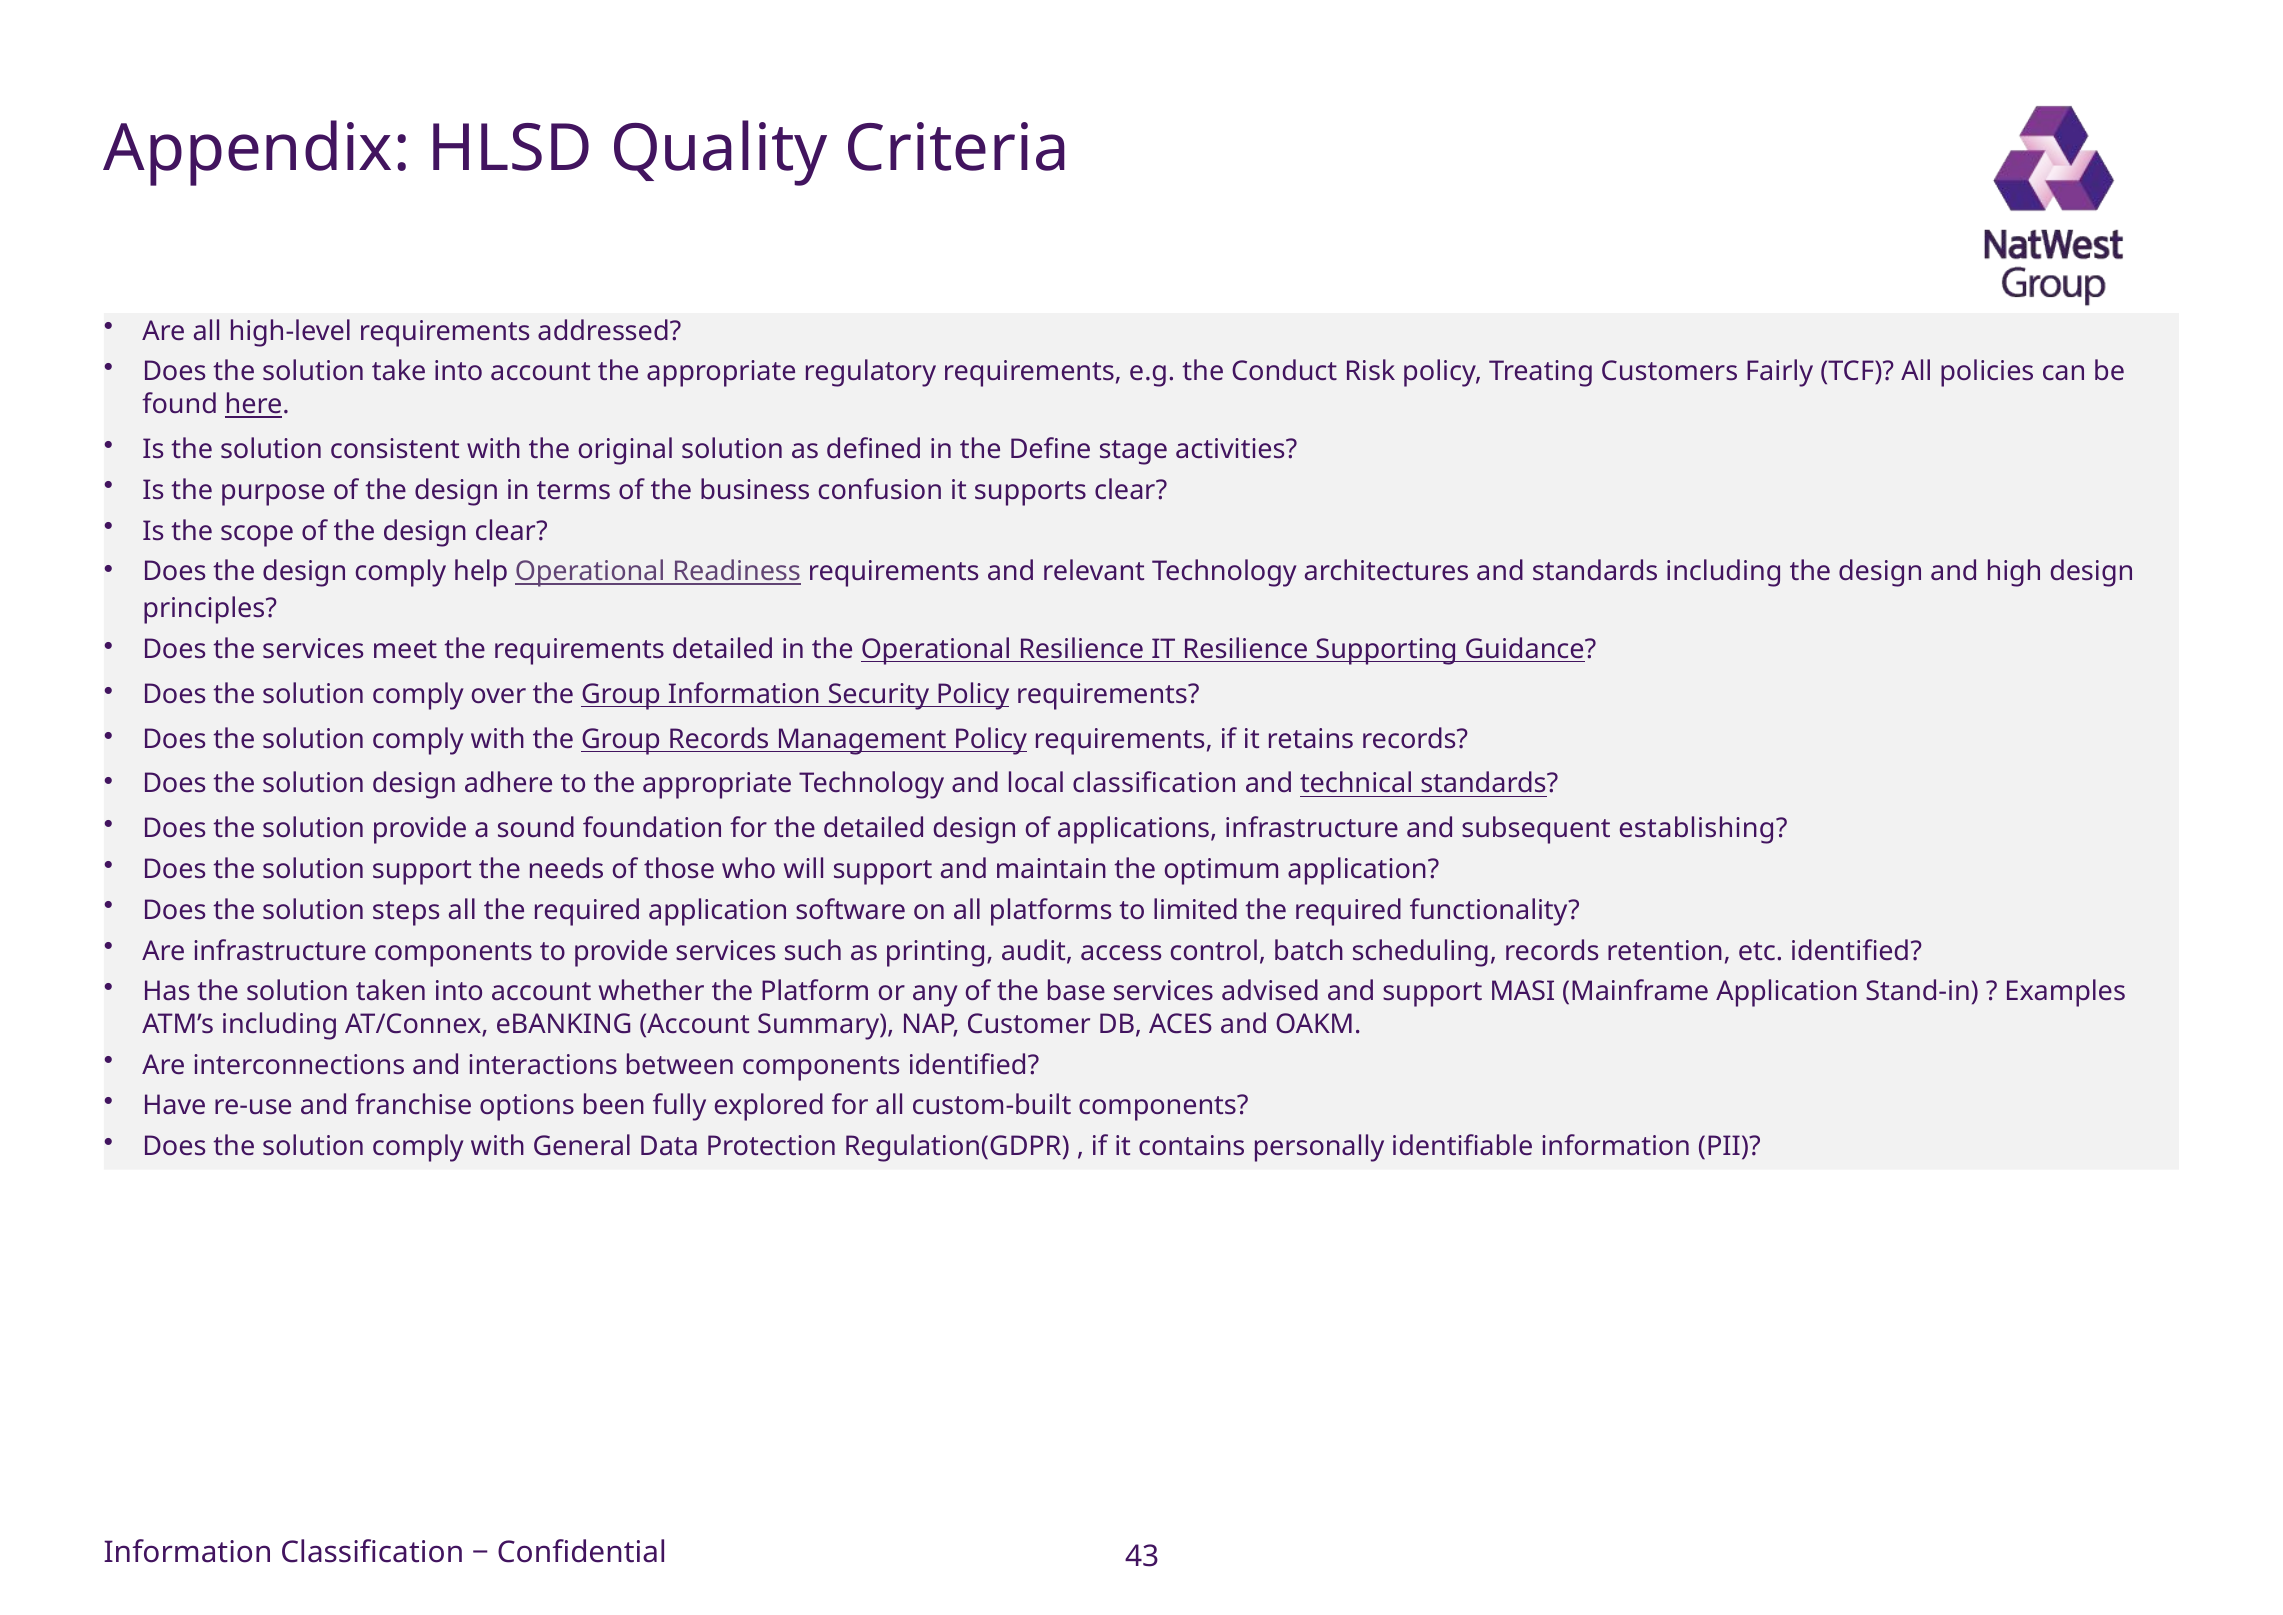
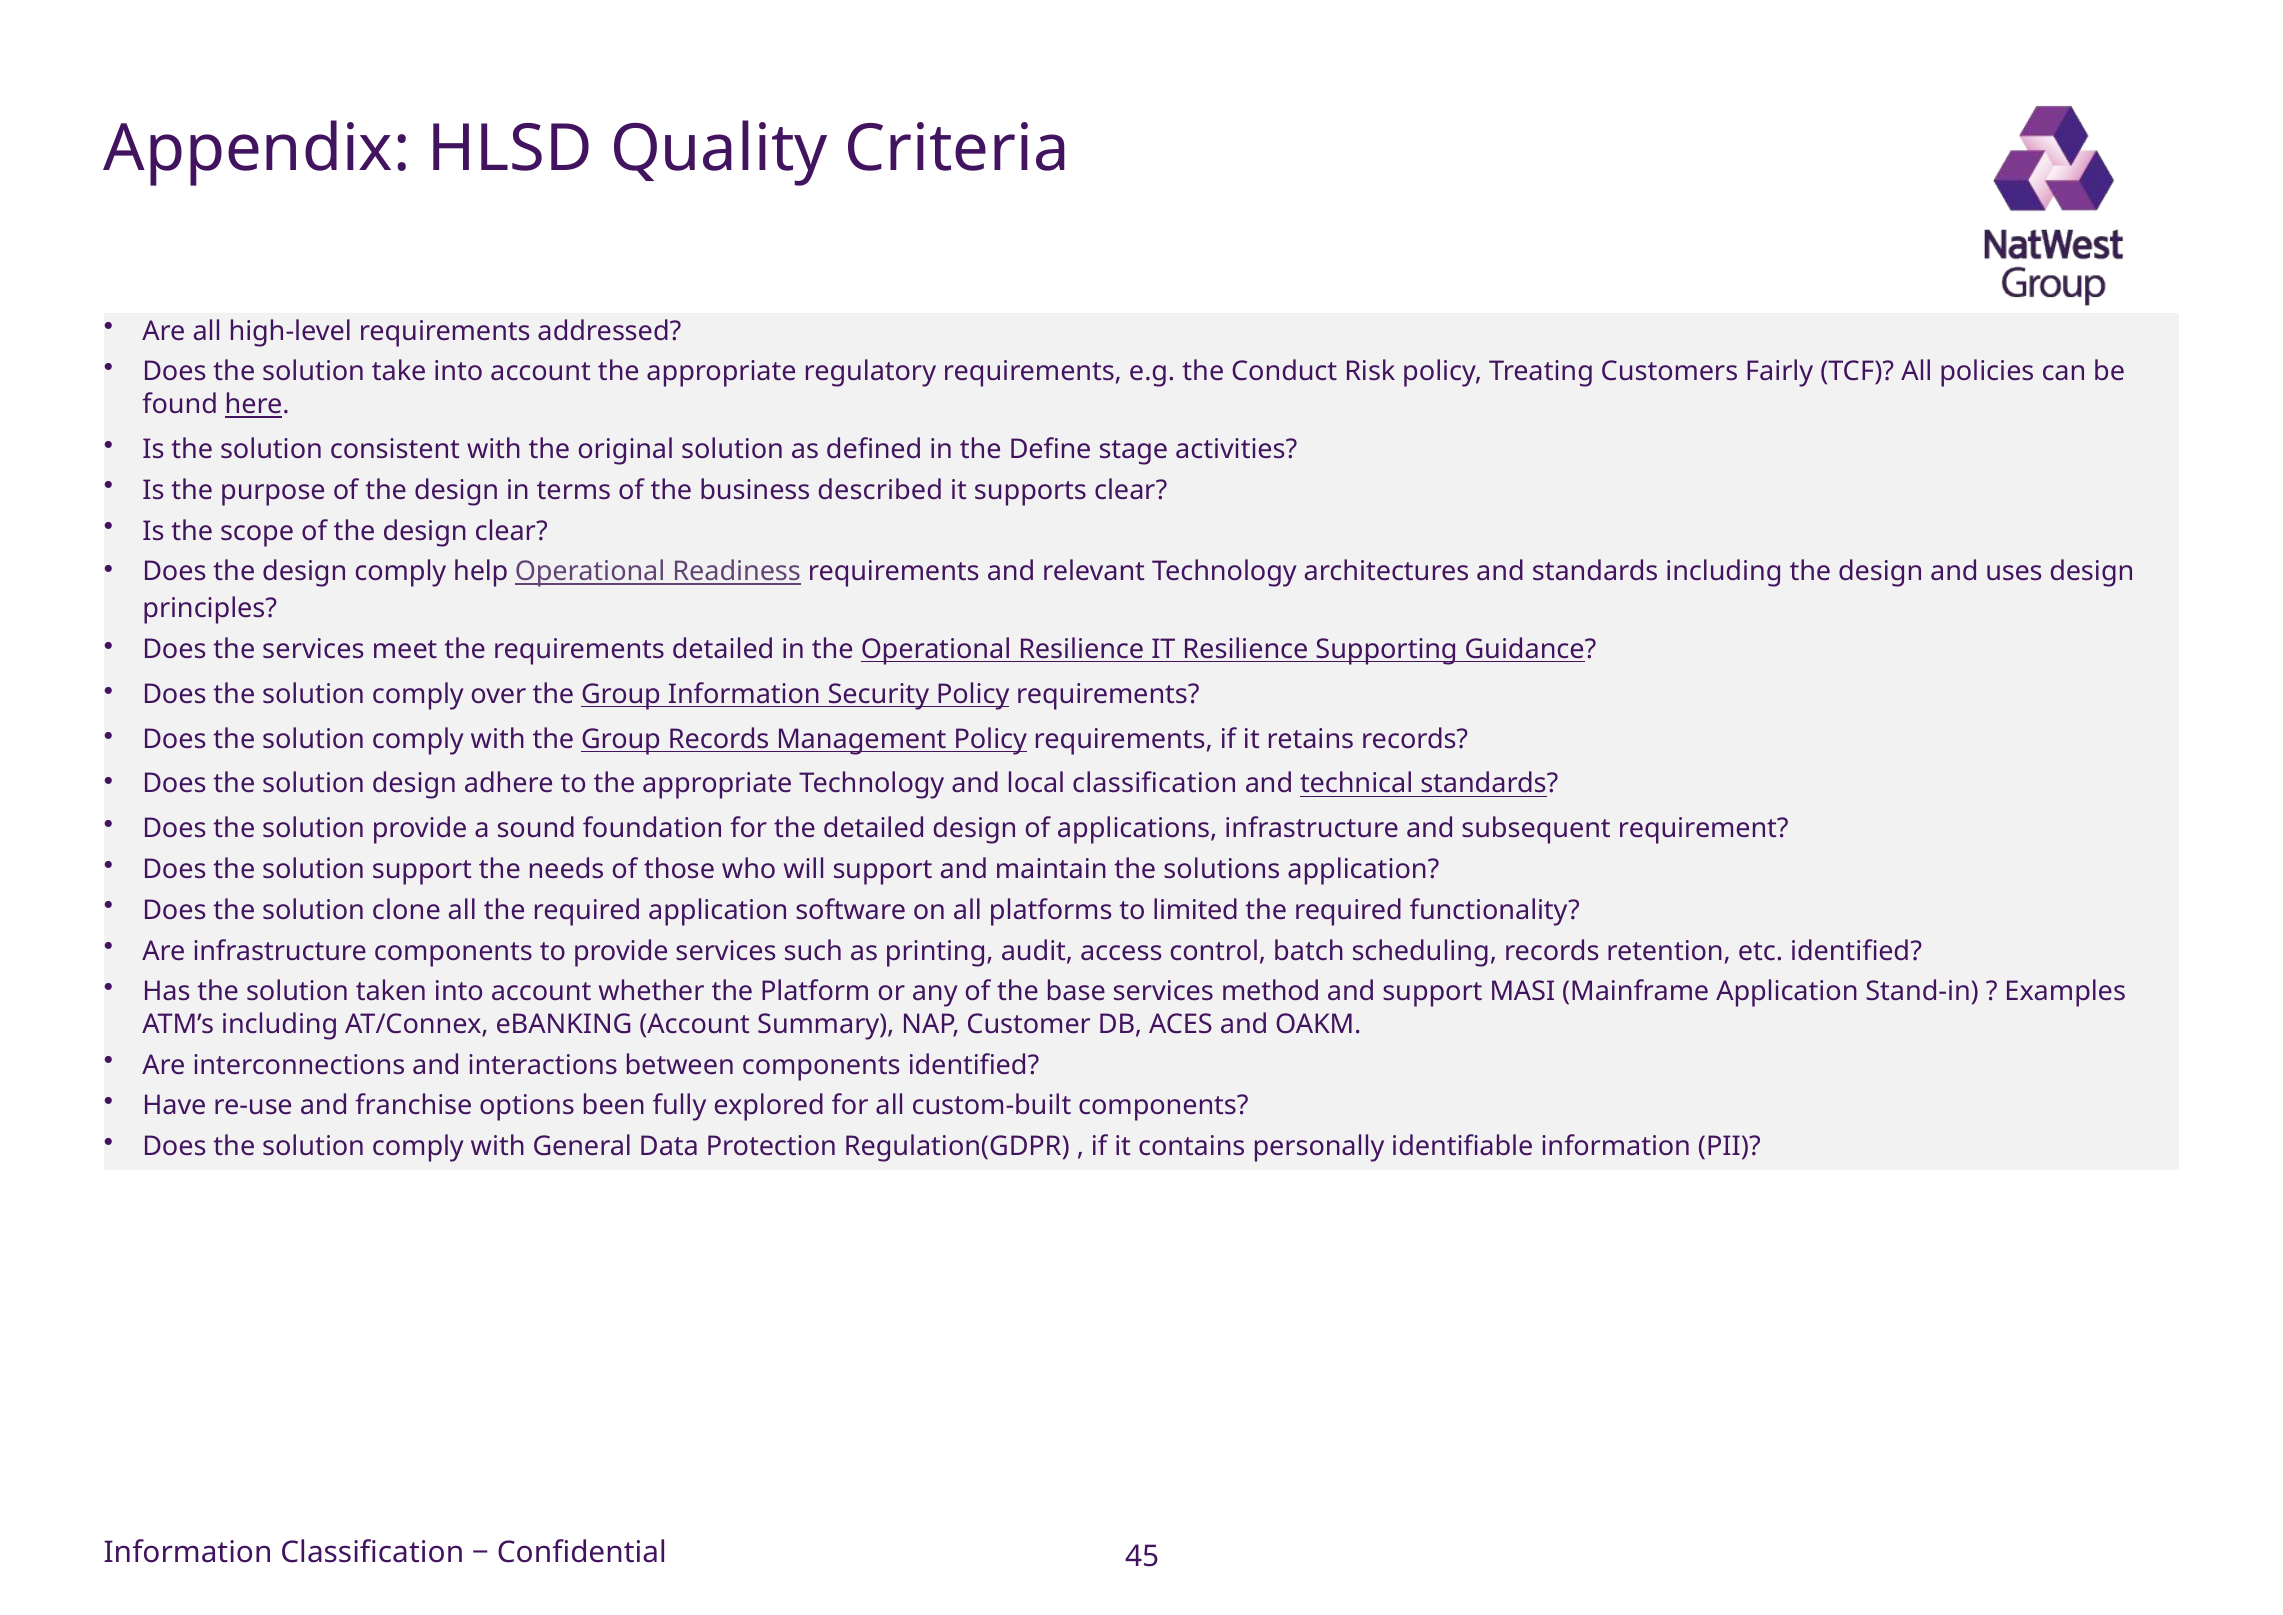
confusion: confusion -> described
high: high -> uses
establishing: establishing -> requirement
optimum: optimum -> solutions
steps: steps -> clone
advised: advised -> method
43: 43 -> 45
